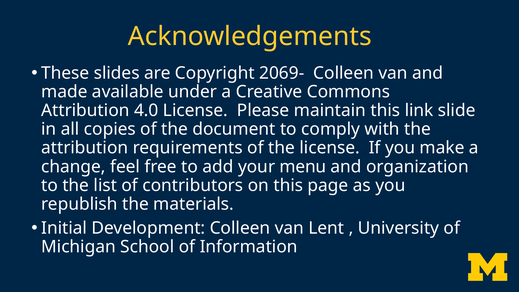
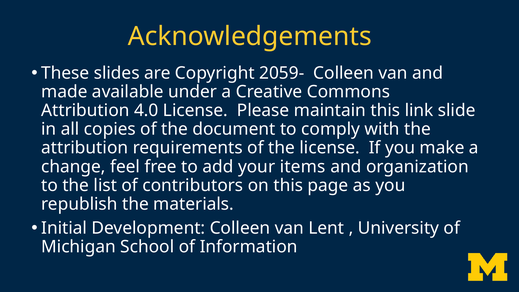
2069-: 2069- -> 2059-
menu: menu -> items
